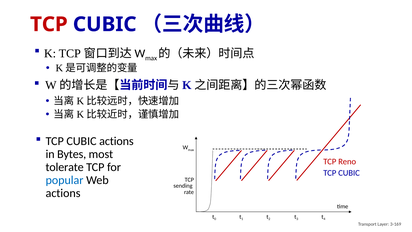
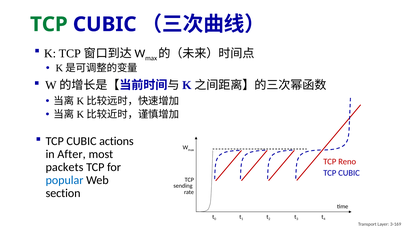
TCP at (49, 24) colour: red -> green
Bytes: Bytes -> After
tolerate: tolerate -> packets
actions at (63, 193): actions -> section
